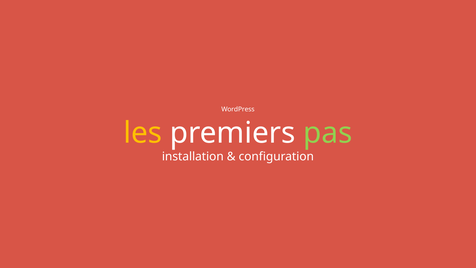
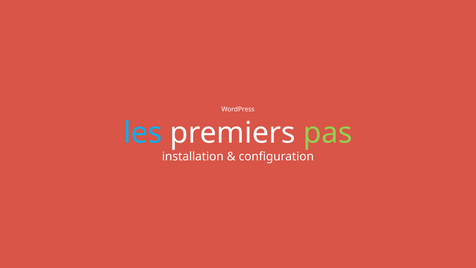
les colour: yellow -> light blue
